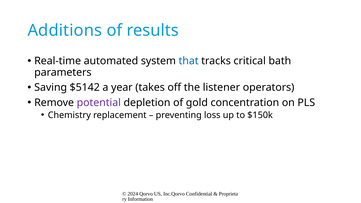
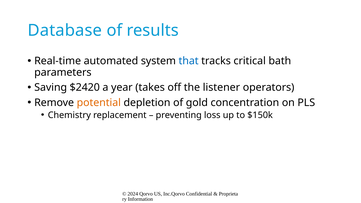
Additions: Additions -> Database
$5142: $5142 -> $2420
potential colour: purple -> orange
